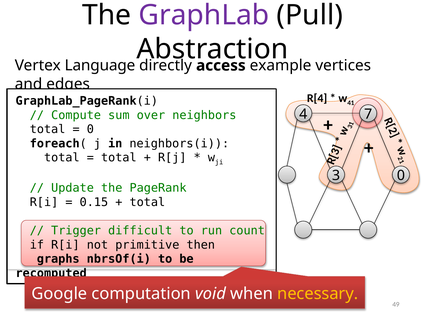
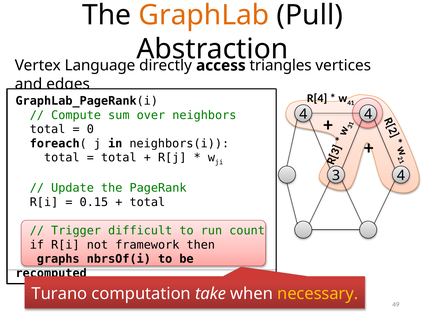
GraphLab colour: purple -> orange
example: example -> triangles
4 7: 7 -> 4
3 0: 0 -> 4
primitive: primitive -> framework
Google: Google -> Turano
void: void -> take
